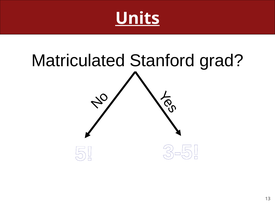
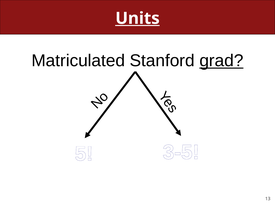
grad underline: none -> present
